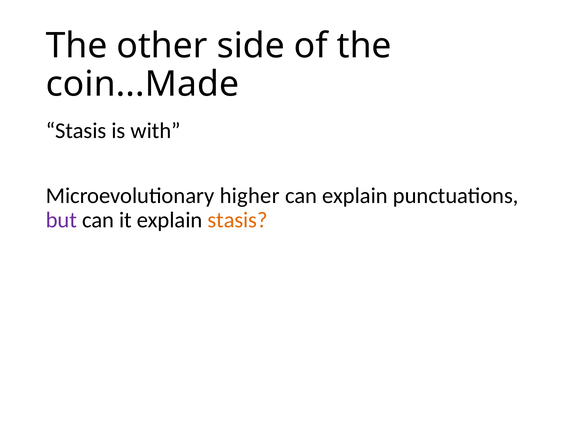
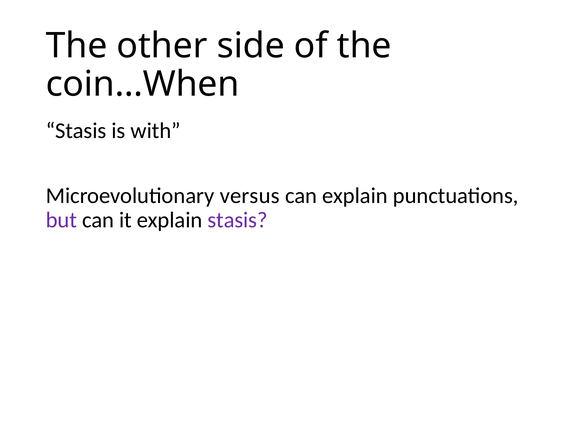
coin...Made: coin...Made -> coin...When
higher: higher -> versus
stasis at (238, 220) colour: orange -> purple
